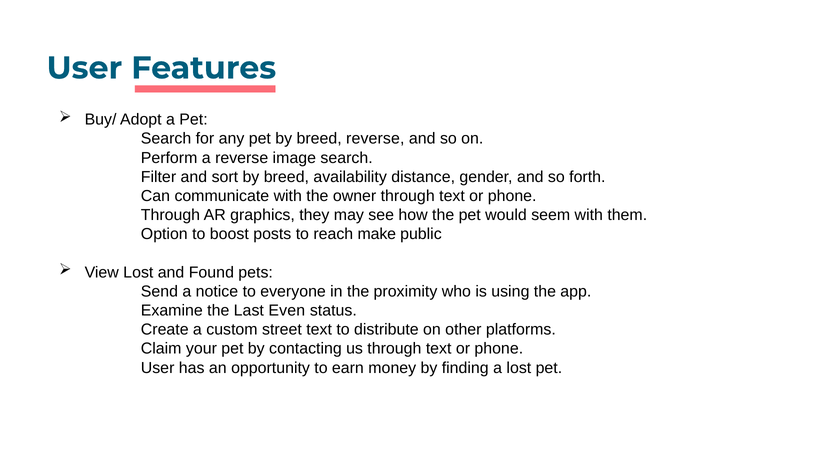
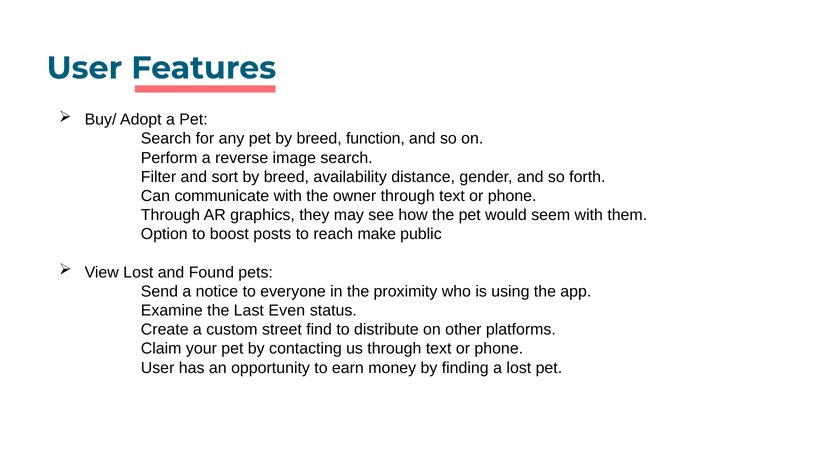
breed reverse: reverse -> function
street text: text -> find
